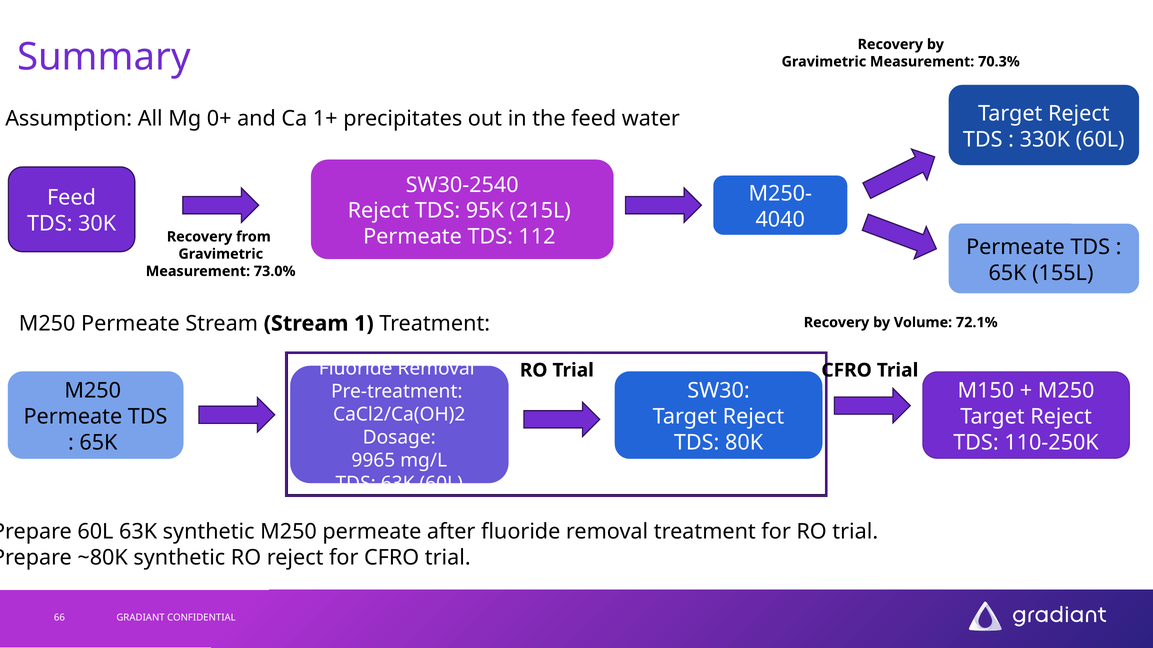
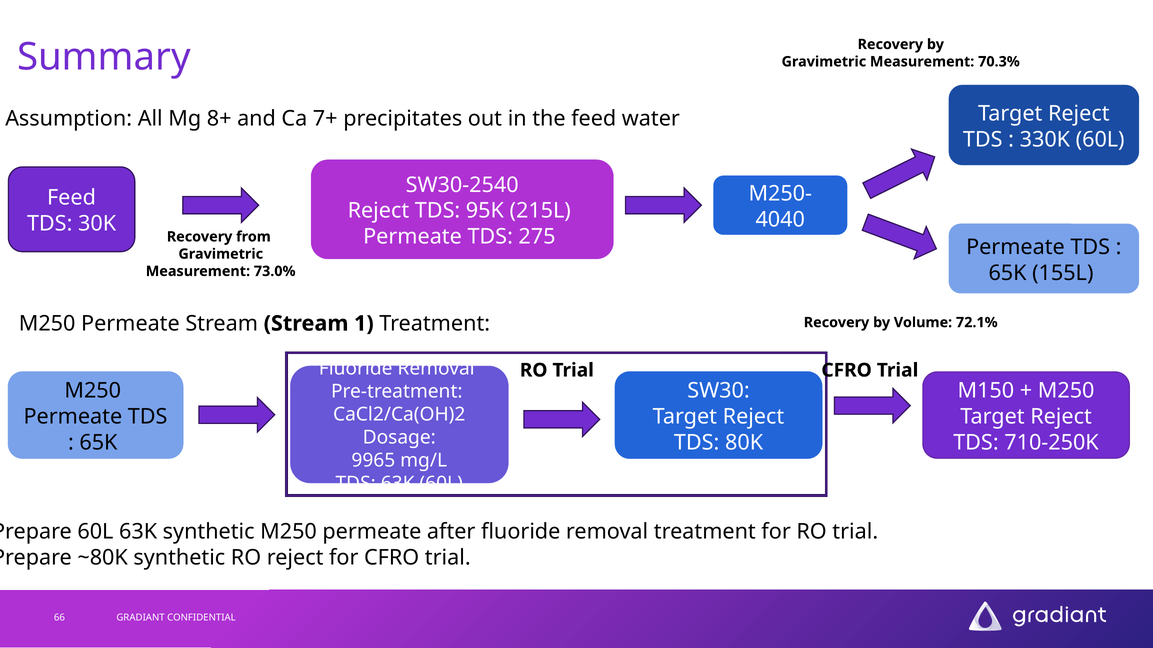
0+: 0+ -> 8+
1+: 1+ -> 7+
112: 112 -> 275
110-250K: 110-250K -> 710-250K
